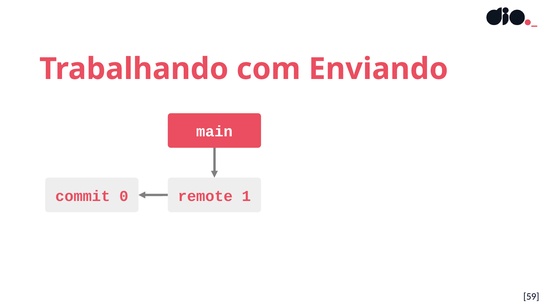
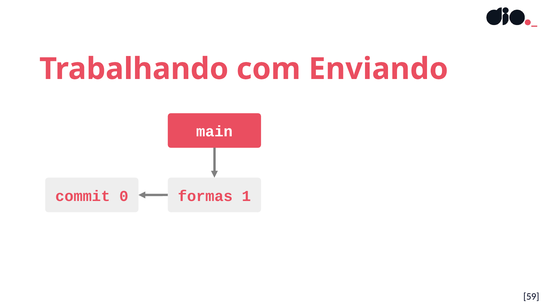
remote: remote -> formas
